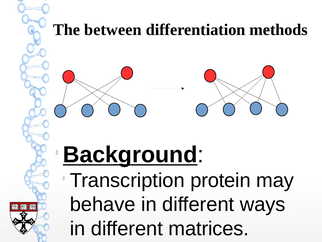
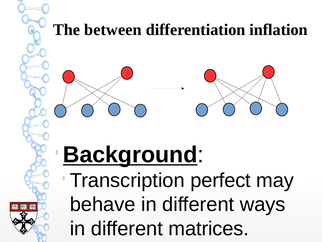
methods: methods -> inflation
protein: protein -> perfect
